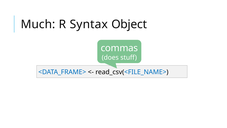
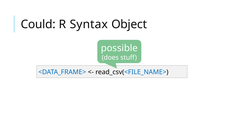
Much: Much -> Could
commas: commas -> possible
